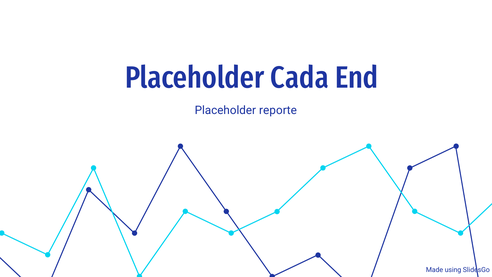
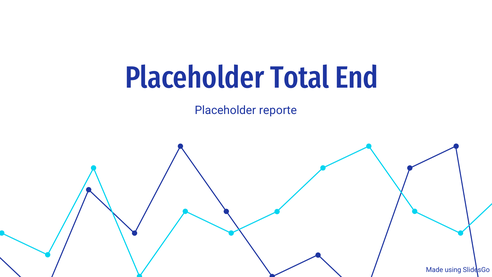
Cada: Cada -> Total
